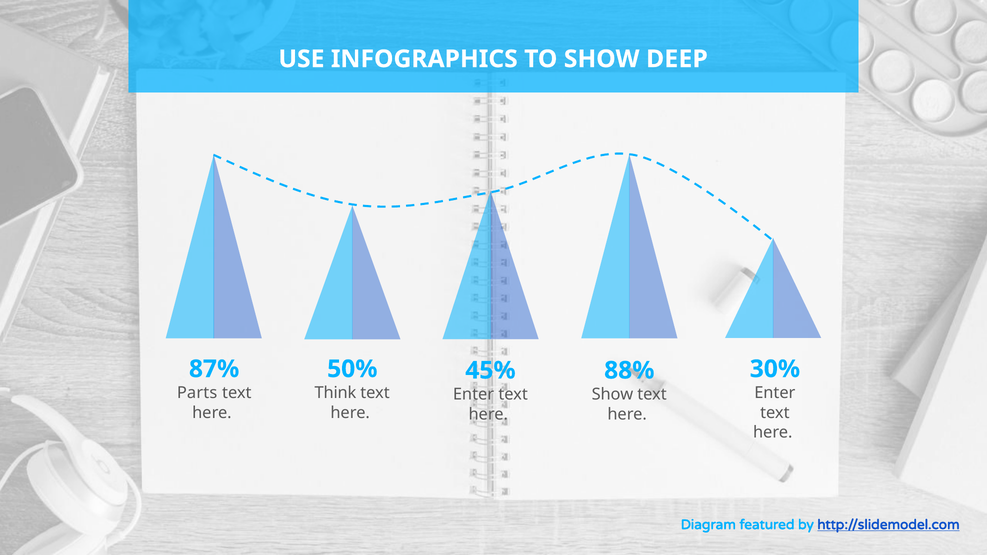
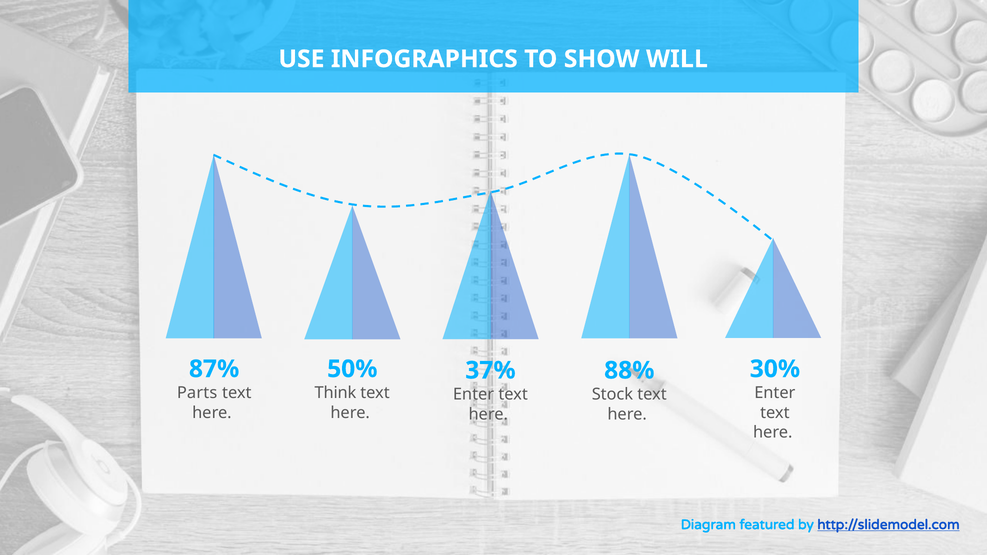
DEEP: DEEP -> WILL
45%: 45% -> 37%
Show at (612, 395): Show -> Stock
